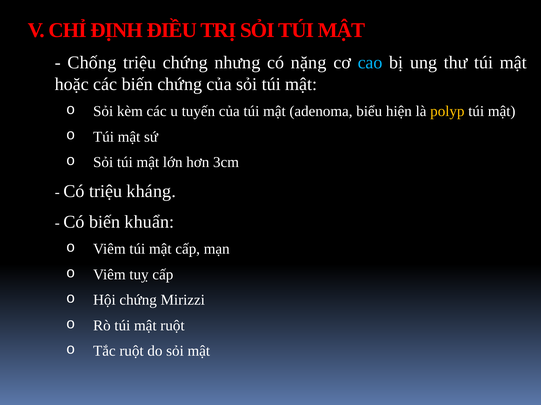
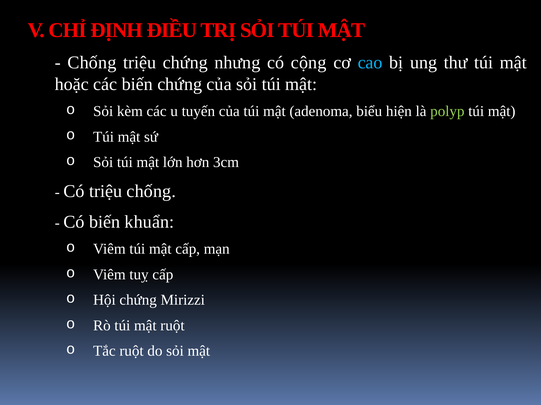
nặng: nặng -> cộng
polyp colour: yellow -> light green
triệu kháng: kháng -> chống
